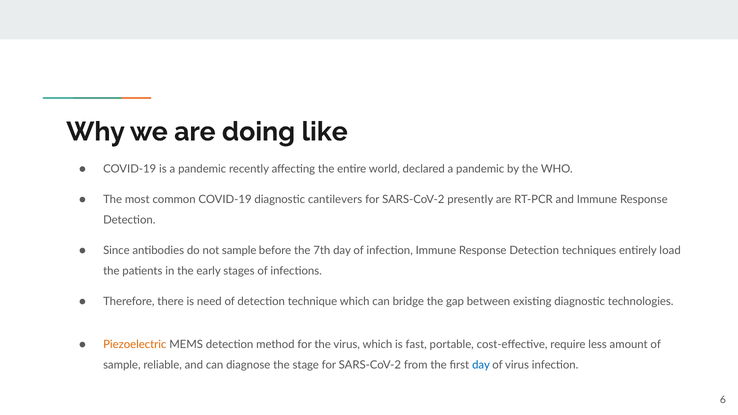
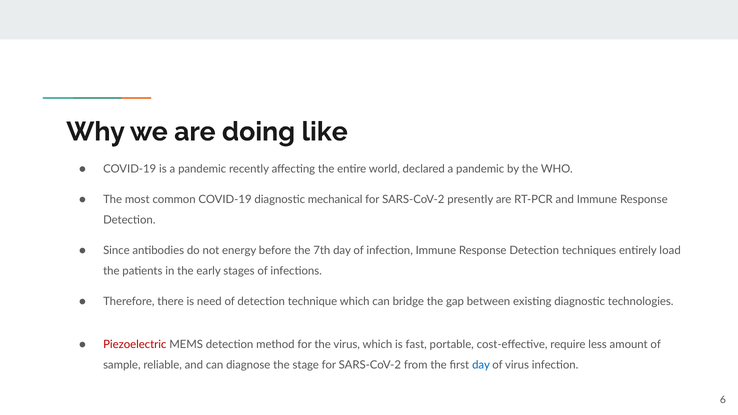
cantilevers: cantilevers -> mechanical
not sample: sample -> energy
Piezoelectric colour: orange -> red
